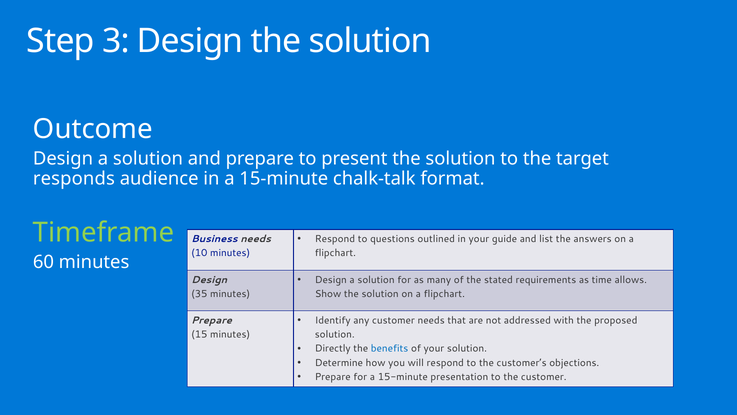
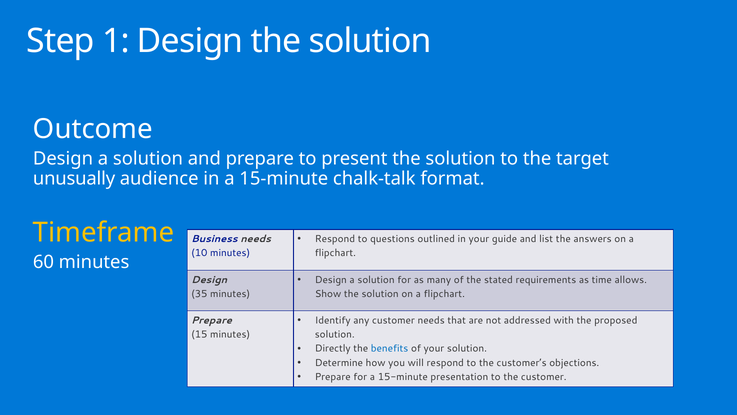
3: 3 -> 1
responds: responds -> unusually
Timeframe colour: light green -> yellow
